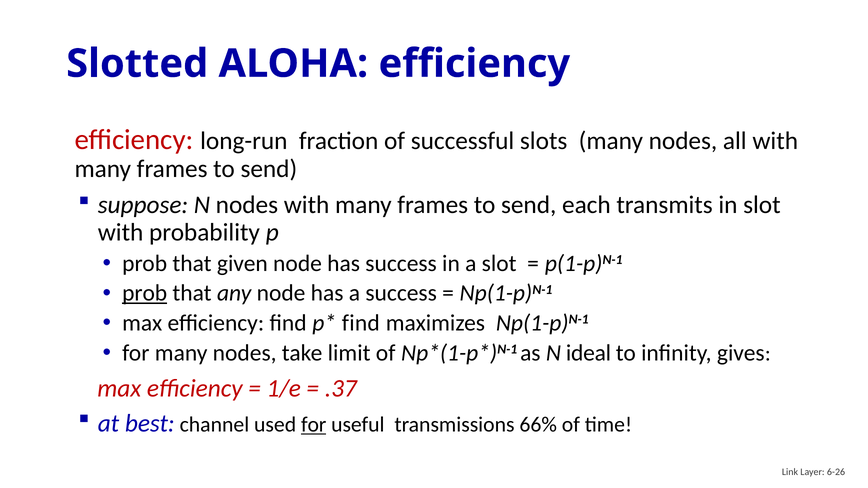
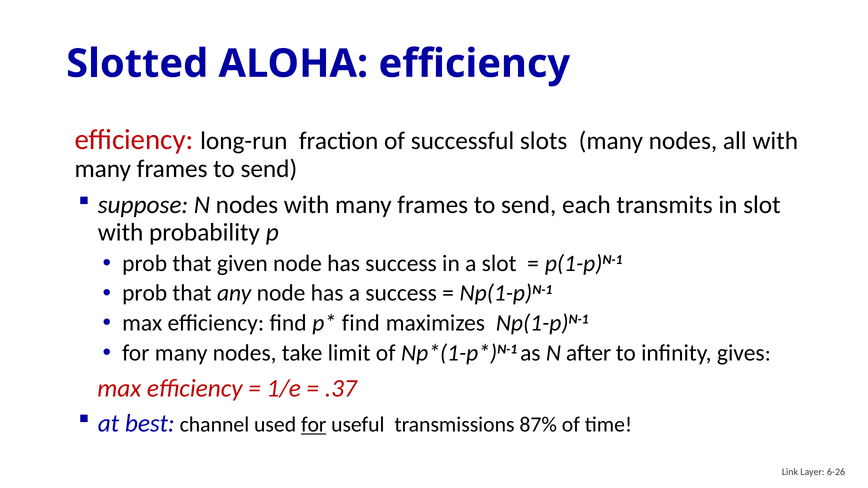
prob at (145, 293) underline: present -> none
ideal: ideal -> after
66%: 66% -> 87%
